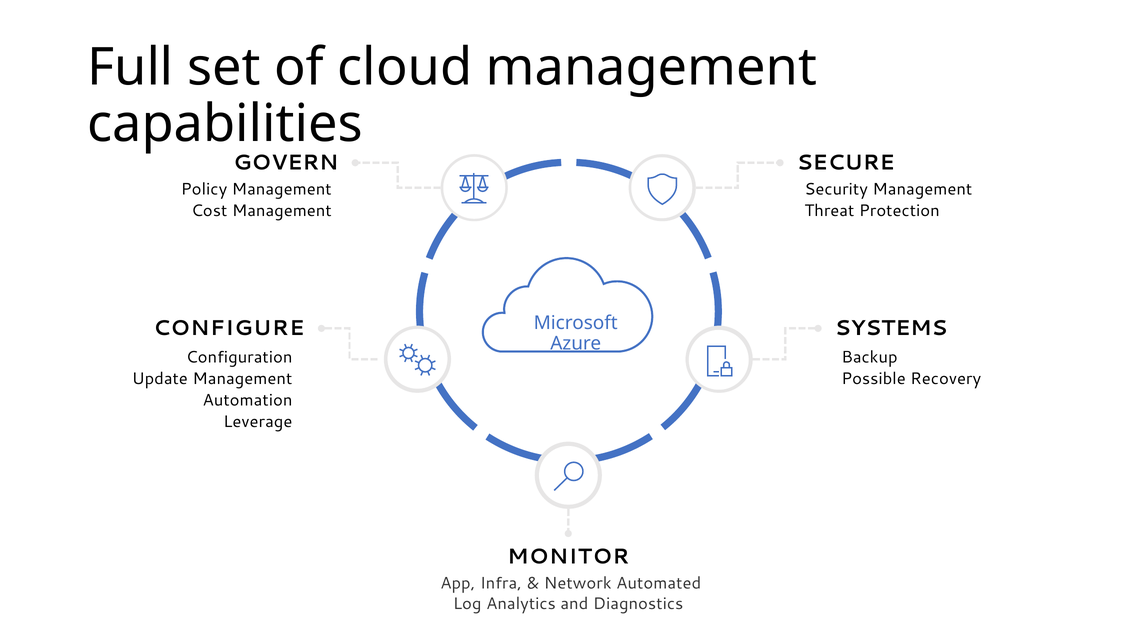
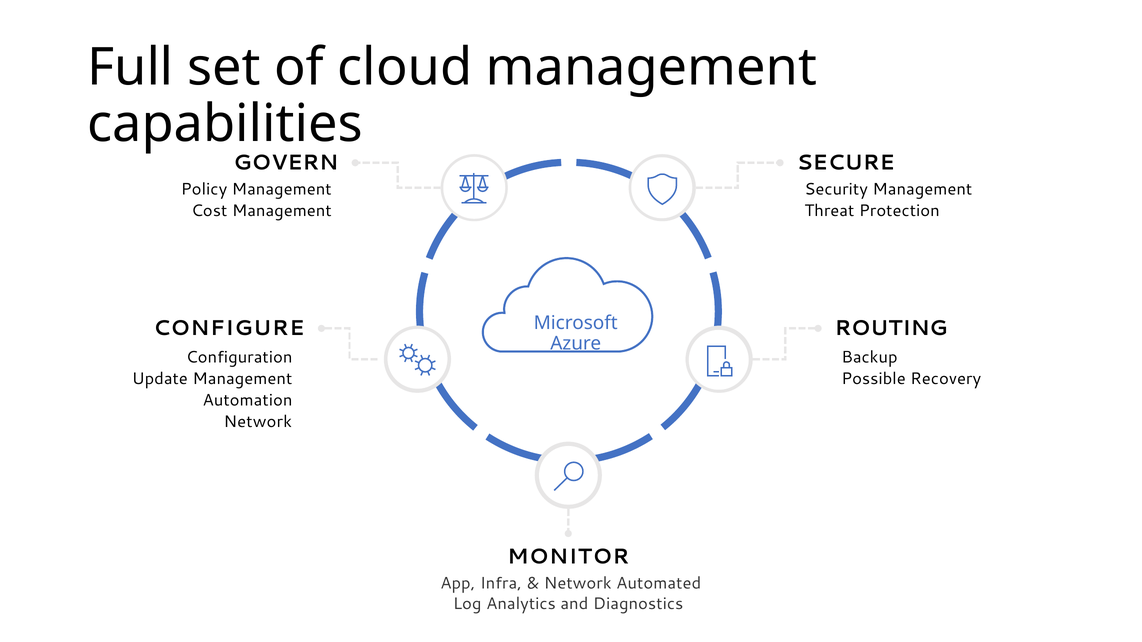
SYSTEMS: SYSTEMS -> ROUTING
Leverage at (258, 422): Leverage -> Network
